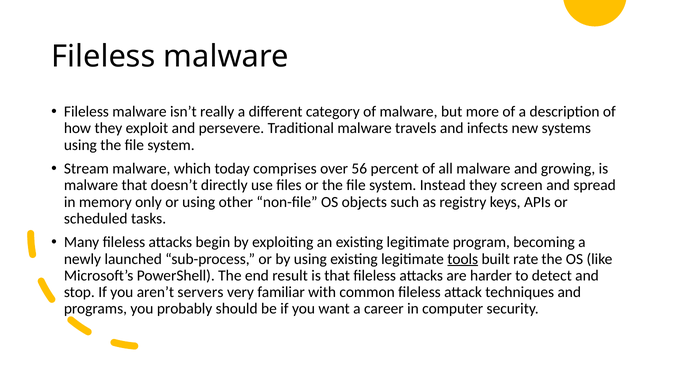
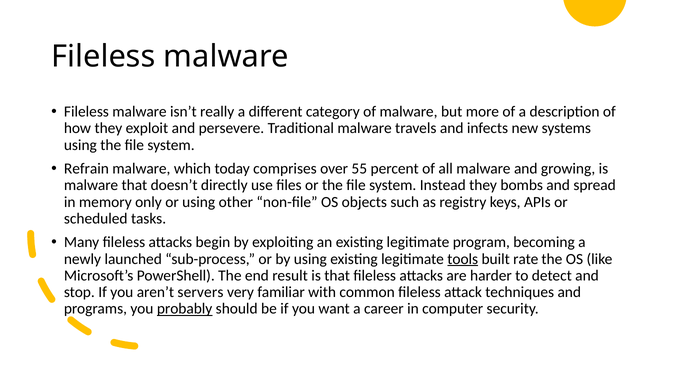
Stream: Stream -> Refrain
56: 56 -> 55
screen: screen -> bombs
probably underline: none -> present
